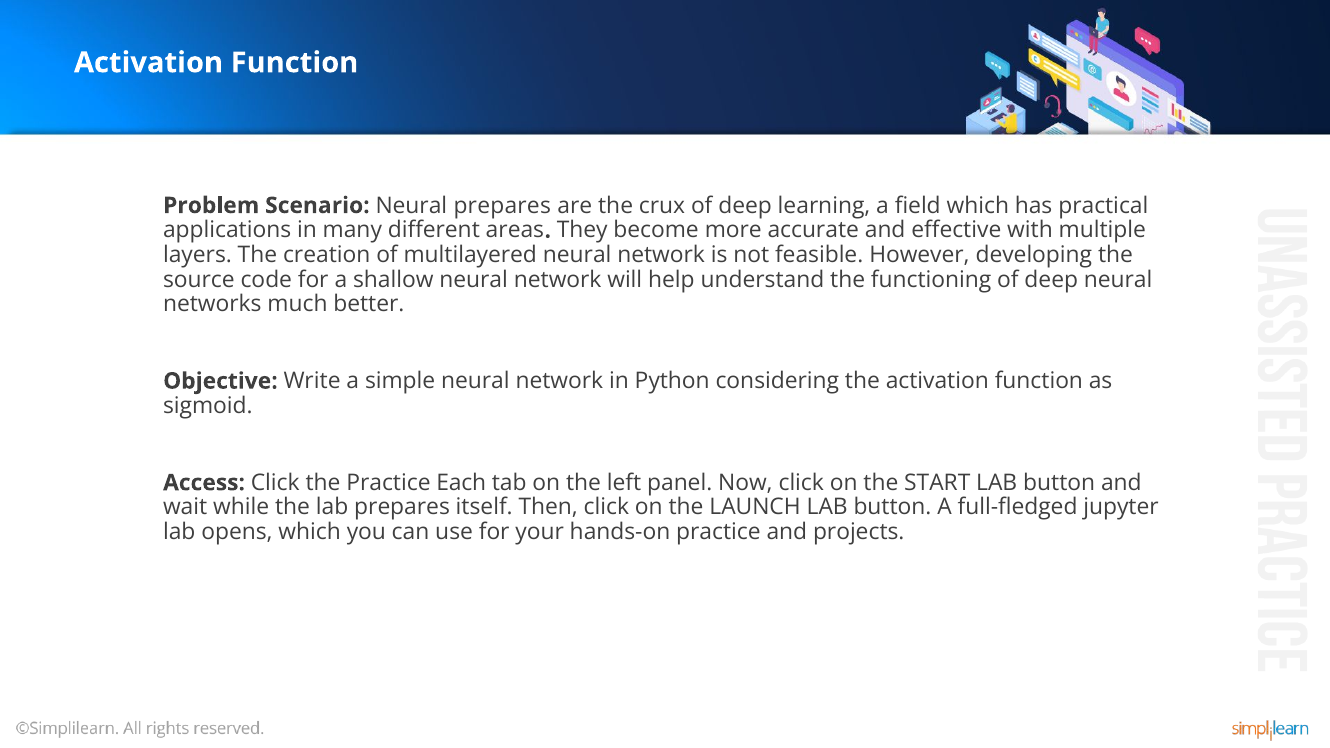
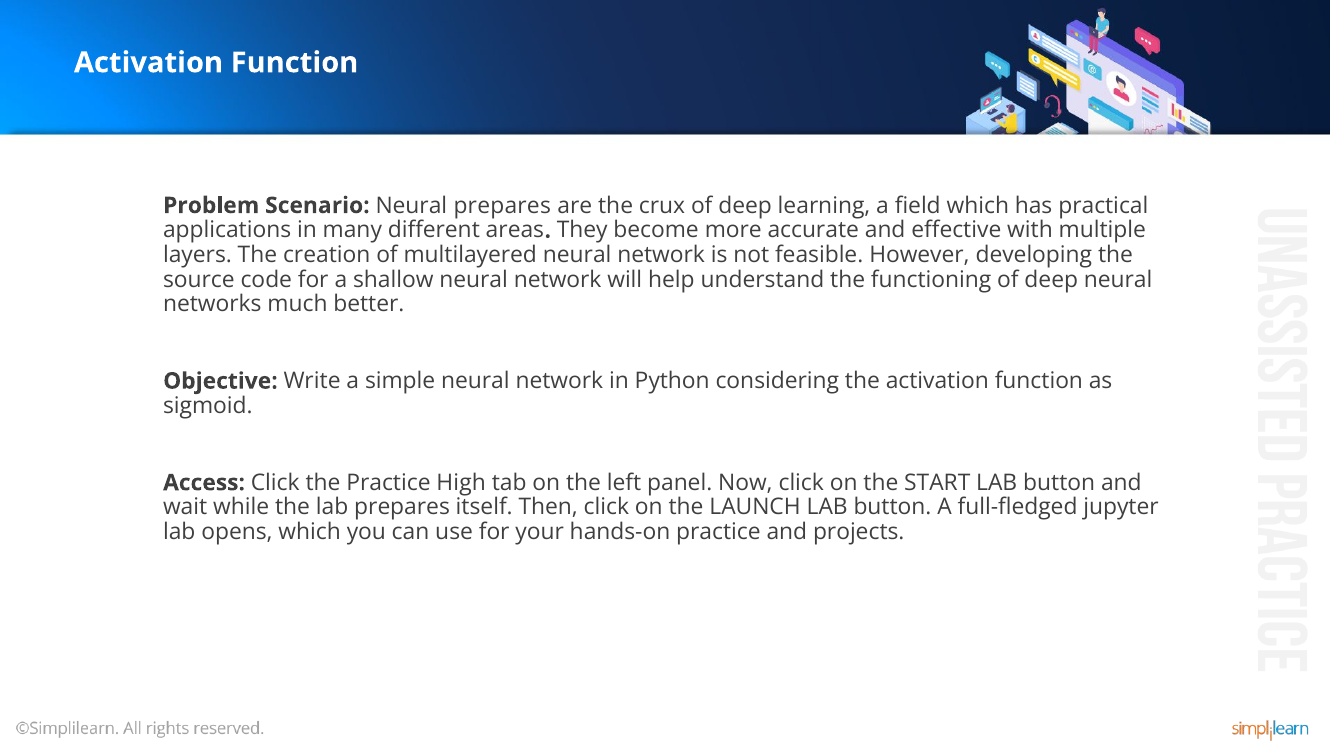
Each: Each -> High
